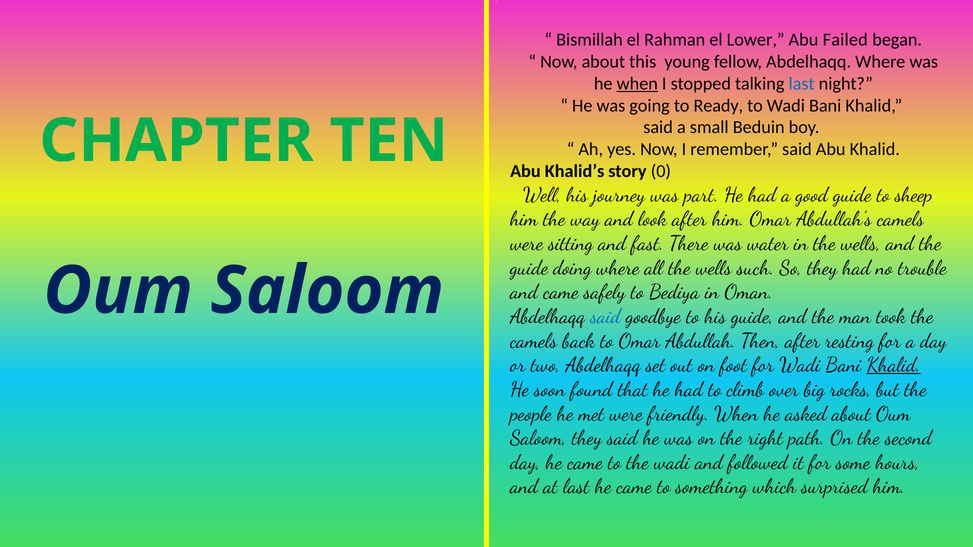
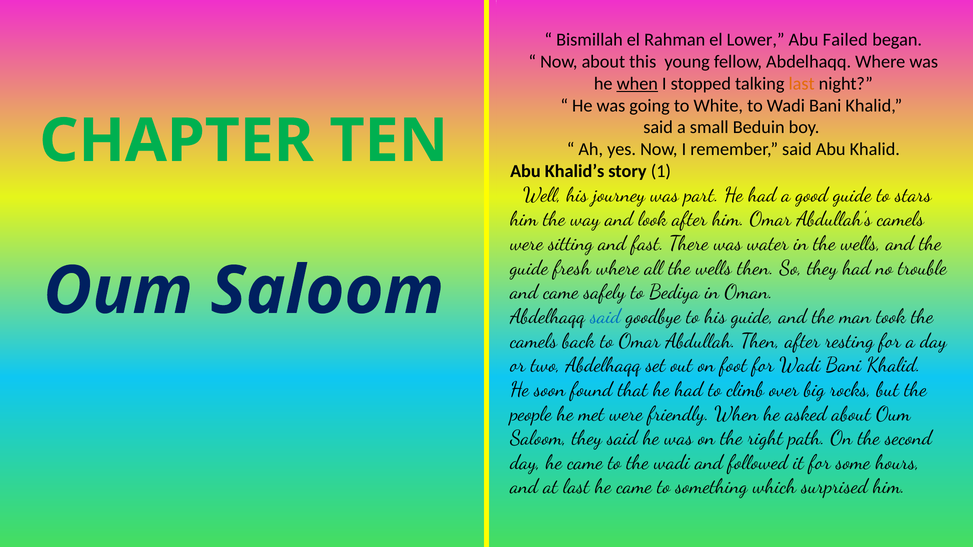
last at (802, 84) colour: blue -> orange
Ready: Ready -> White
0: 0 -> 1
sheep: sheep -> stars
doing: doing -> fresh
wells such: such -> then
Khalid at (894, 365) underline: present -> none
